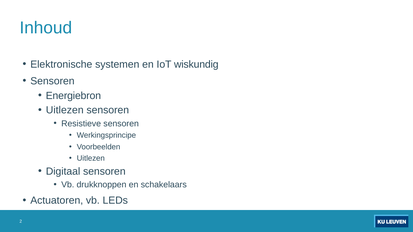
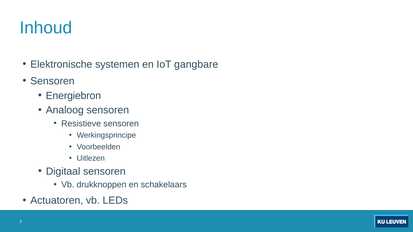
wiskundig: wiskundig -> gangbare
Uitlezen at (65, 110): Uitlezen -> Analoog
